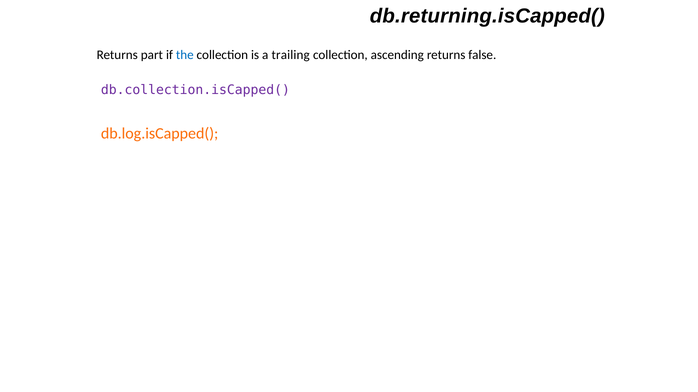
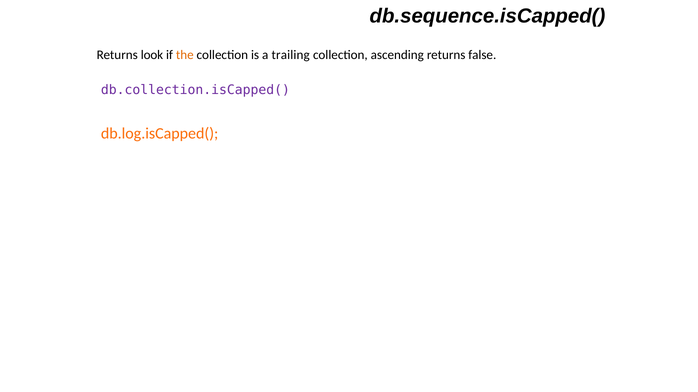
db.returning.isCapped(: db.returning.isCapped( -> db.sequence.isCapped(
part: part -> look
the colour: blue -> orange
